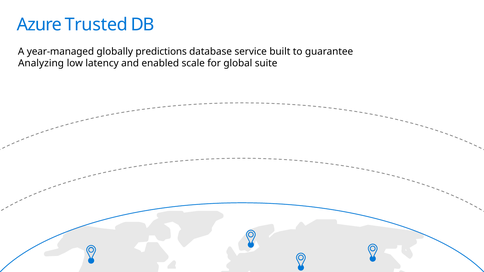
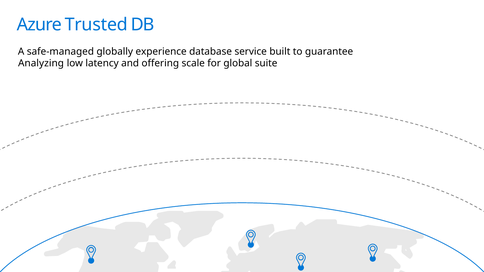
year-managed: year-managed -> safe-managed
predictions: predictions -> experience
enabled: enabled -> offering
